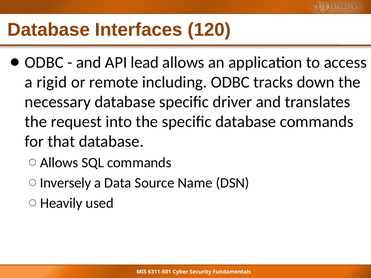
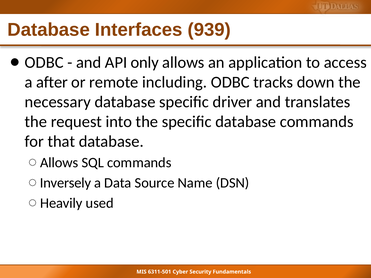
120: 120 -> 939
lead: lead -> only
rigid: rigid -> after
